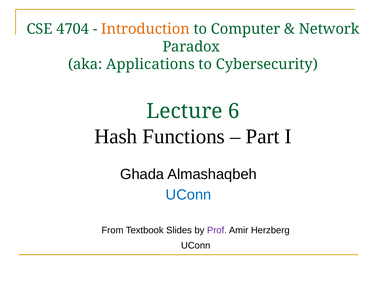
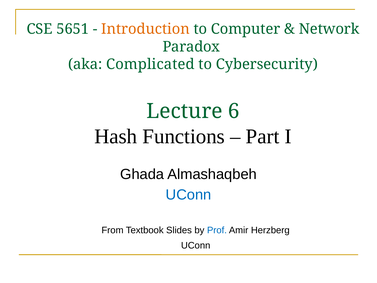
4704: 4704 -> 5651
Applications: Applications -> Complicated
Prof colour: purple -> blue
